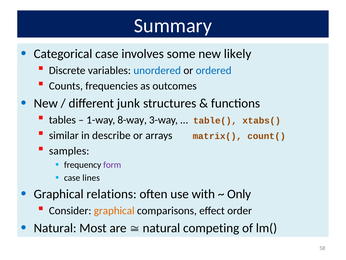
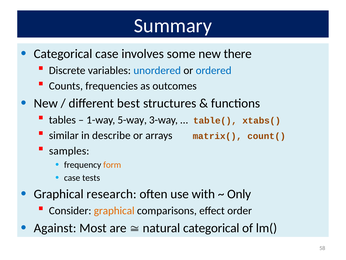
likely: likely -> there
junk: junk -> best
8-way: 8-way -> 5-way
form colour: purple -> orange
lines: lines -> tests
relations: relations -> research
Natural at (55, 228): Natural -> Against
natural competing: competing -> categorical
